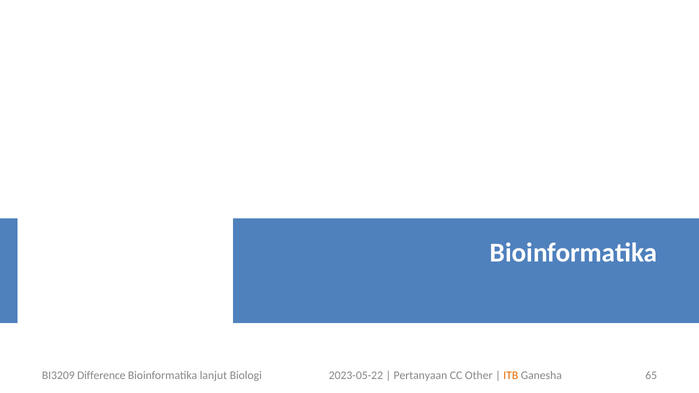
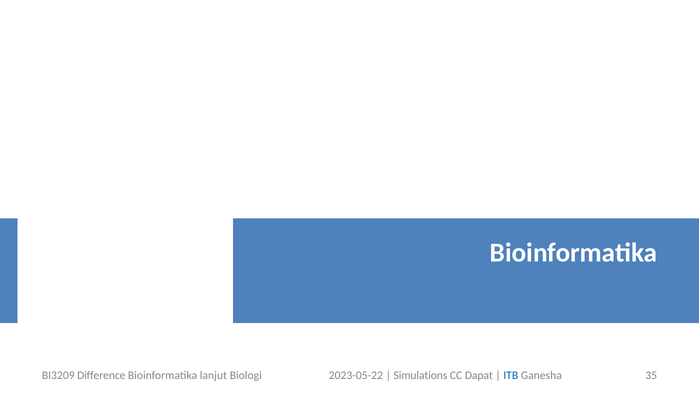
Pertanyaan: Pertanyaan -> Simulations
Other: Other -> Dapat
ITB colour: orange -> blue
65: 65 -> 35
